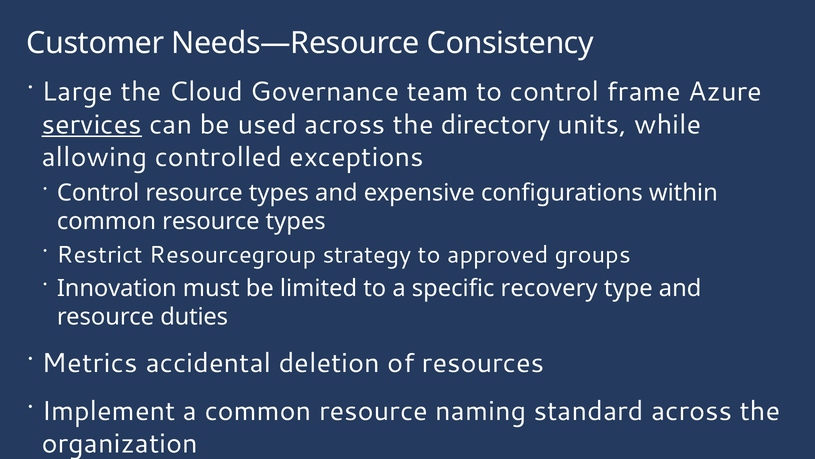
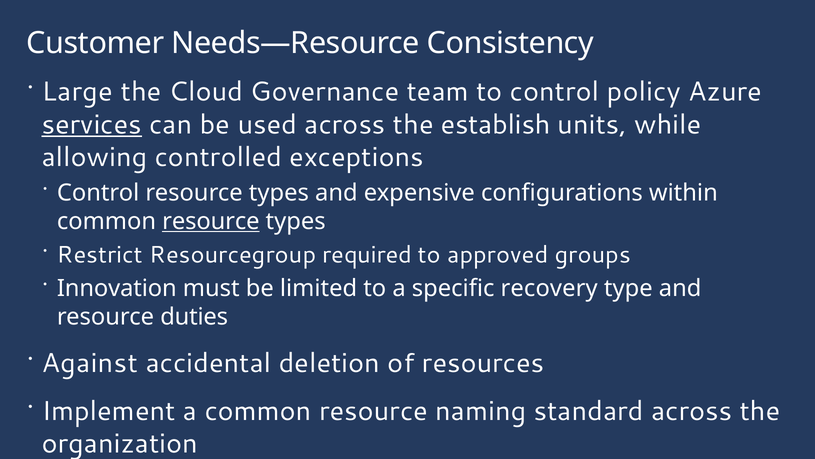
frame: frame -> policy
directory: directory -> establish
resource at (211, 221) underline: none -> present
strategy: strategy -> required
Metrics: Metrics -> Against
